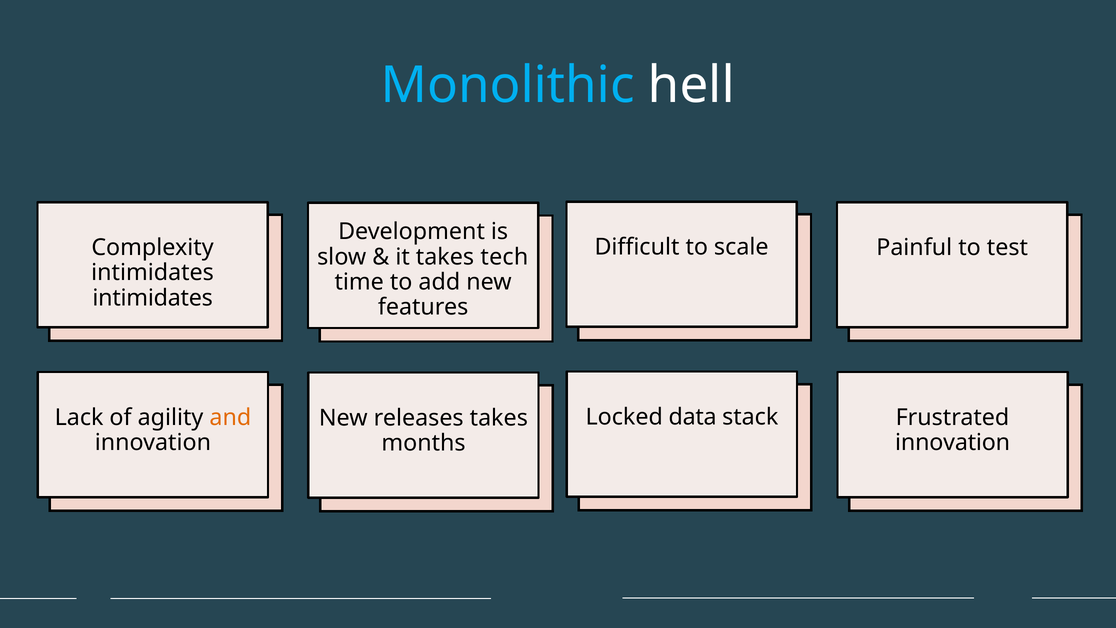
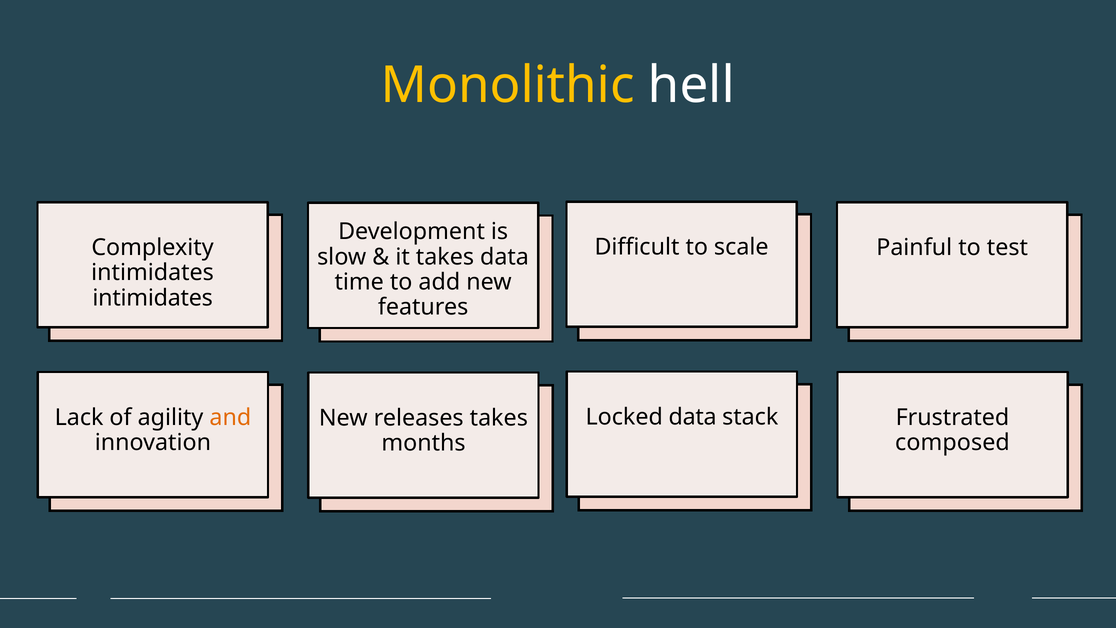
Monolithic colour: light blue -> yellow
takes tech: tech -> data
innovation at (953, 442): innovation -> composed
